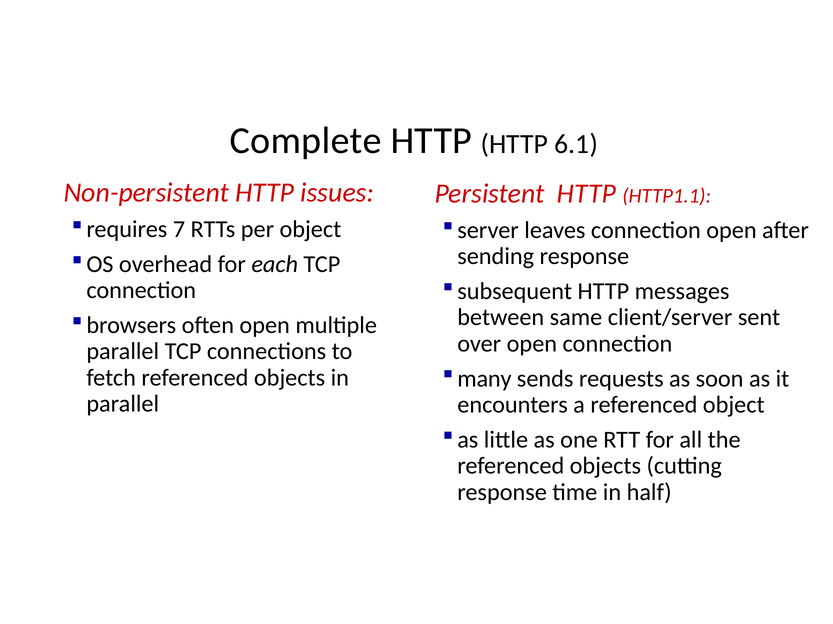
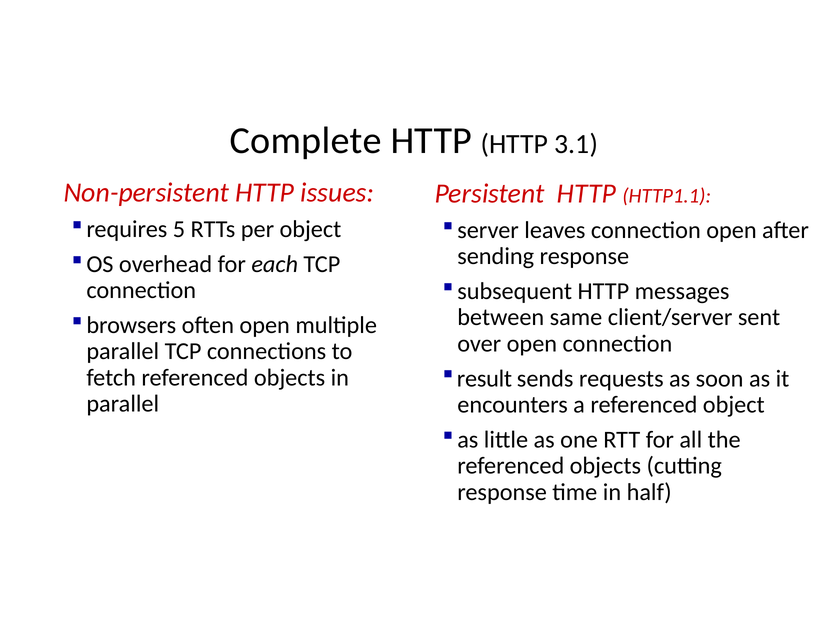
6.1: 6.1 -> 3.1
7: 7 -> 5
many: many -> result
